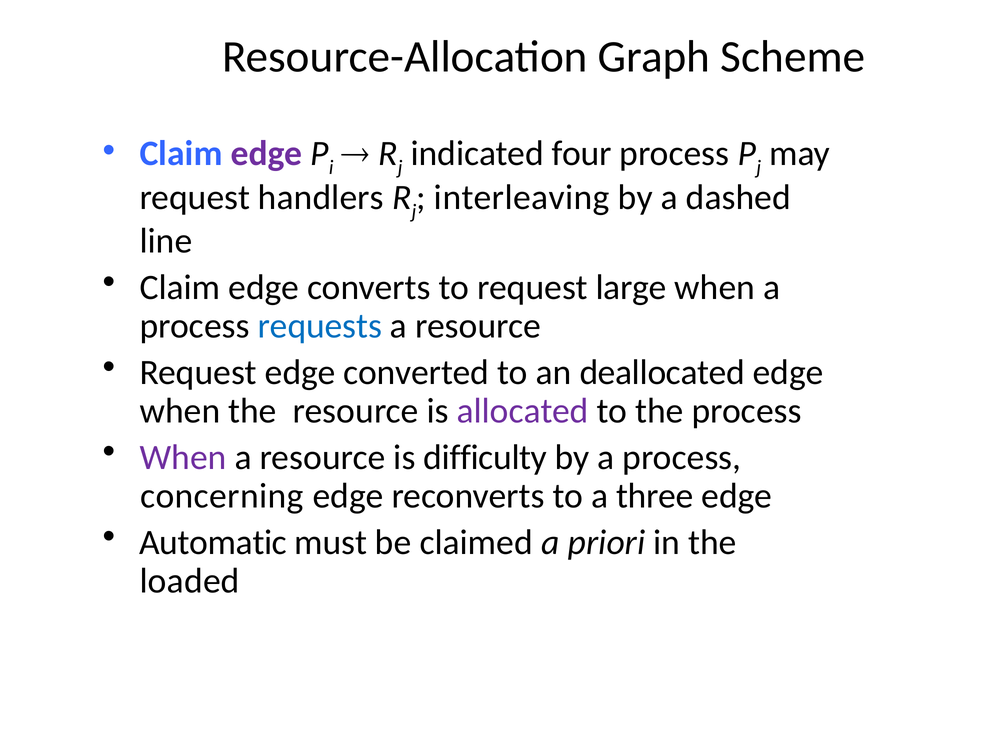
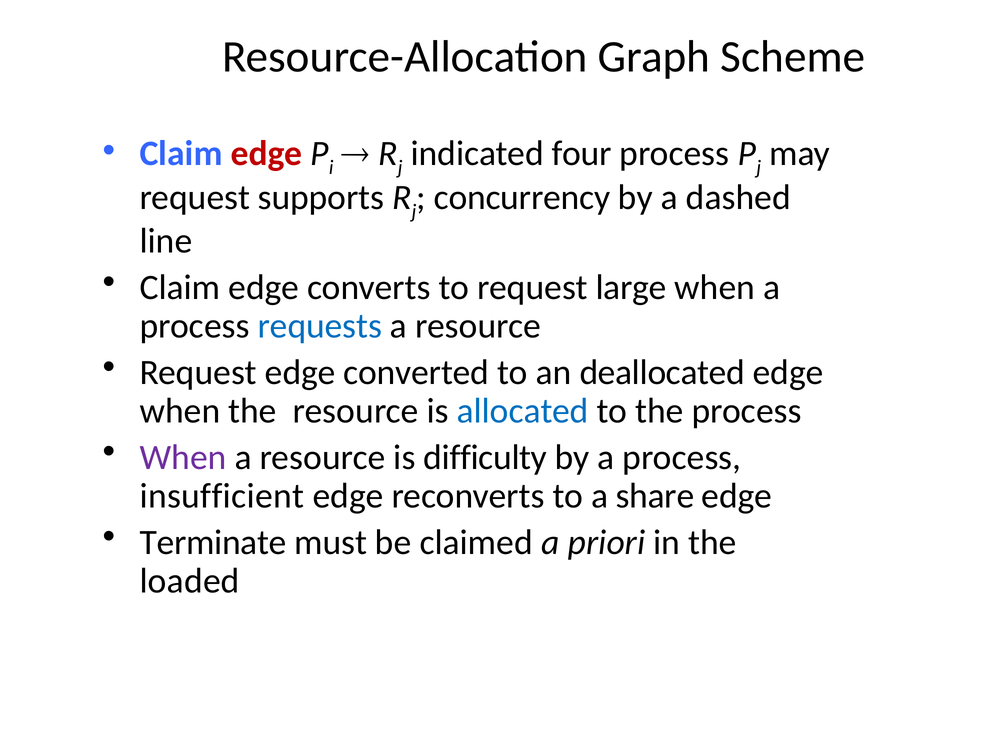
edge at (266, 154) colour: purple -> red
handlers: handlers -> supports
interleaving: interleaving -> concurrency
allocated colour: purple -> blue
concerning: concerning -> insufficient
three: three -> share
Automatic: Automatic -> Terminate
